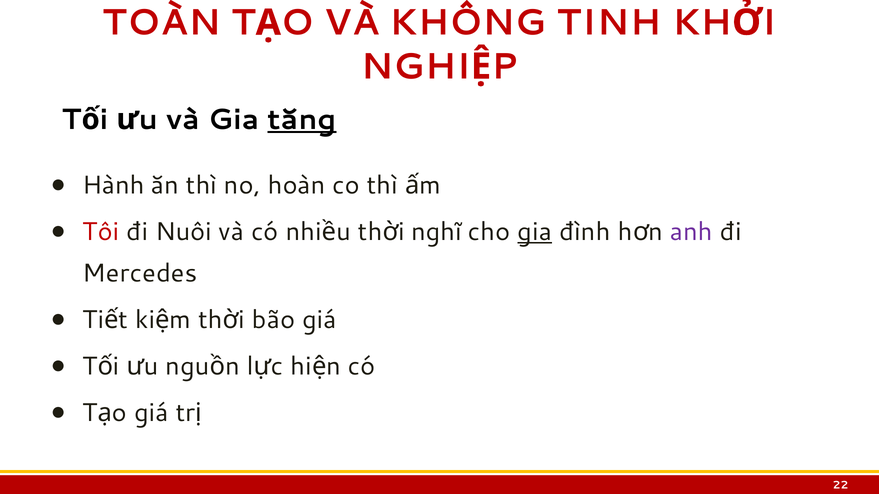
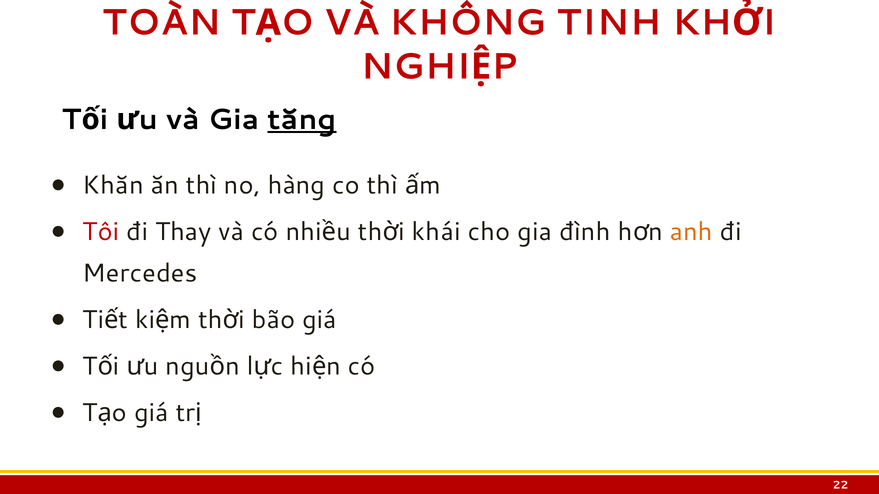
Hành: Hành -> Khăn
hoàn: hoàn -> hàng
Nuôi: Nuôi -> Thay
nghĩ: nghĩ -> khái
gia at (535, 232) underline: present -> none
anh colour: purple -> orange
